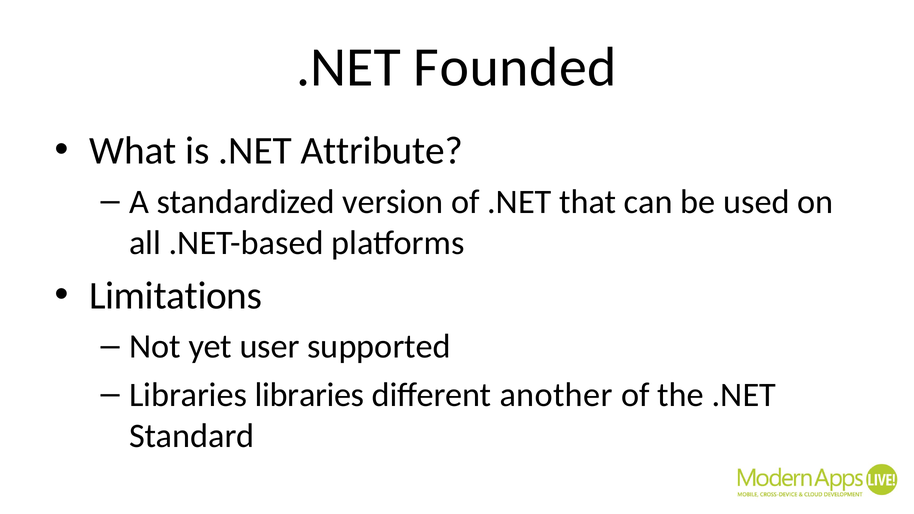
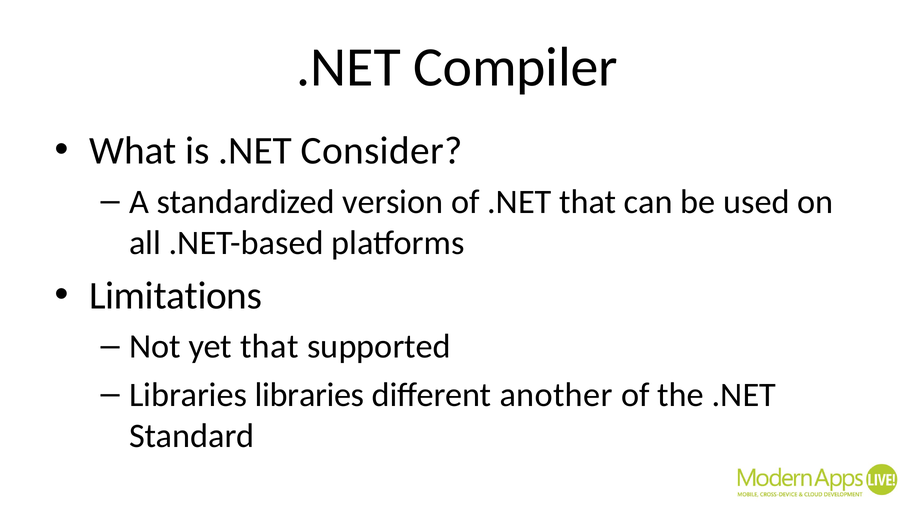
Founded: Founded -> Compiler
Attribute: Attribute -> Consider
yet user: user -> that
